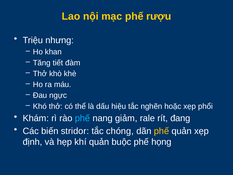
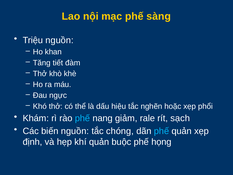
rượu: rượu -> sàng
Triệu nhưng: nhưng -> nguồn
đang: đang -> sạch
biến stridor: stridor -> nguồn
phế at (161, 131) colour: yellow -> light blue
